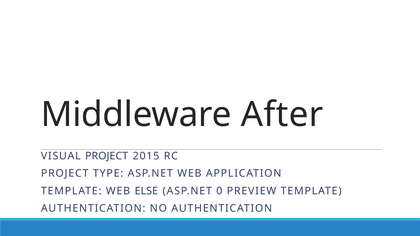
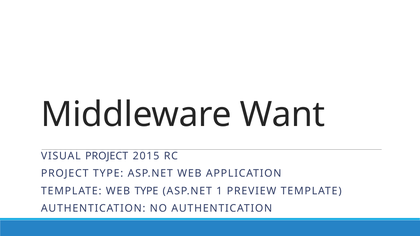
After: After -> Want
WEB ELSE: ELSE -> TYPE
0: 0 -> 1
